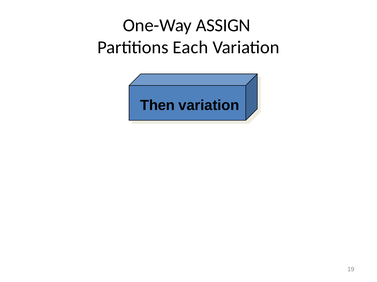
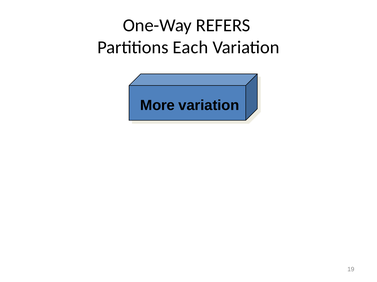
ASSIGN: ASSIGN -> REFERS
Then: Then -> More
